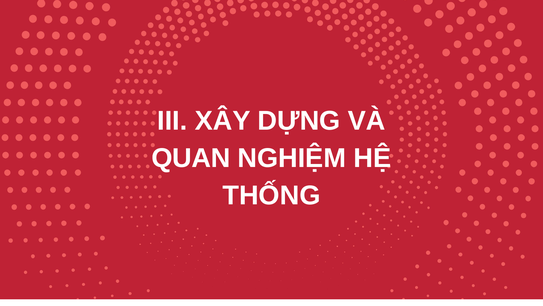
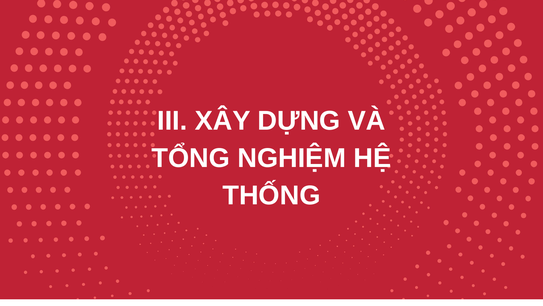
QUAN: QUAN -> TỔNG
